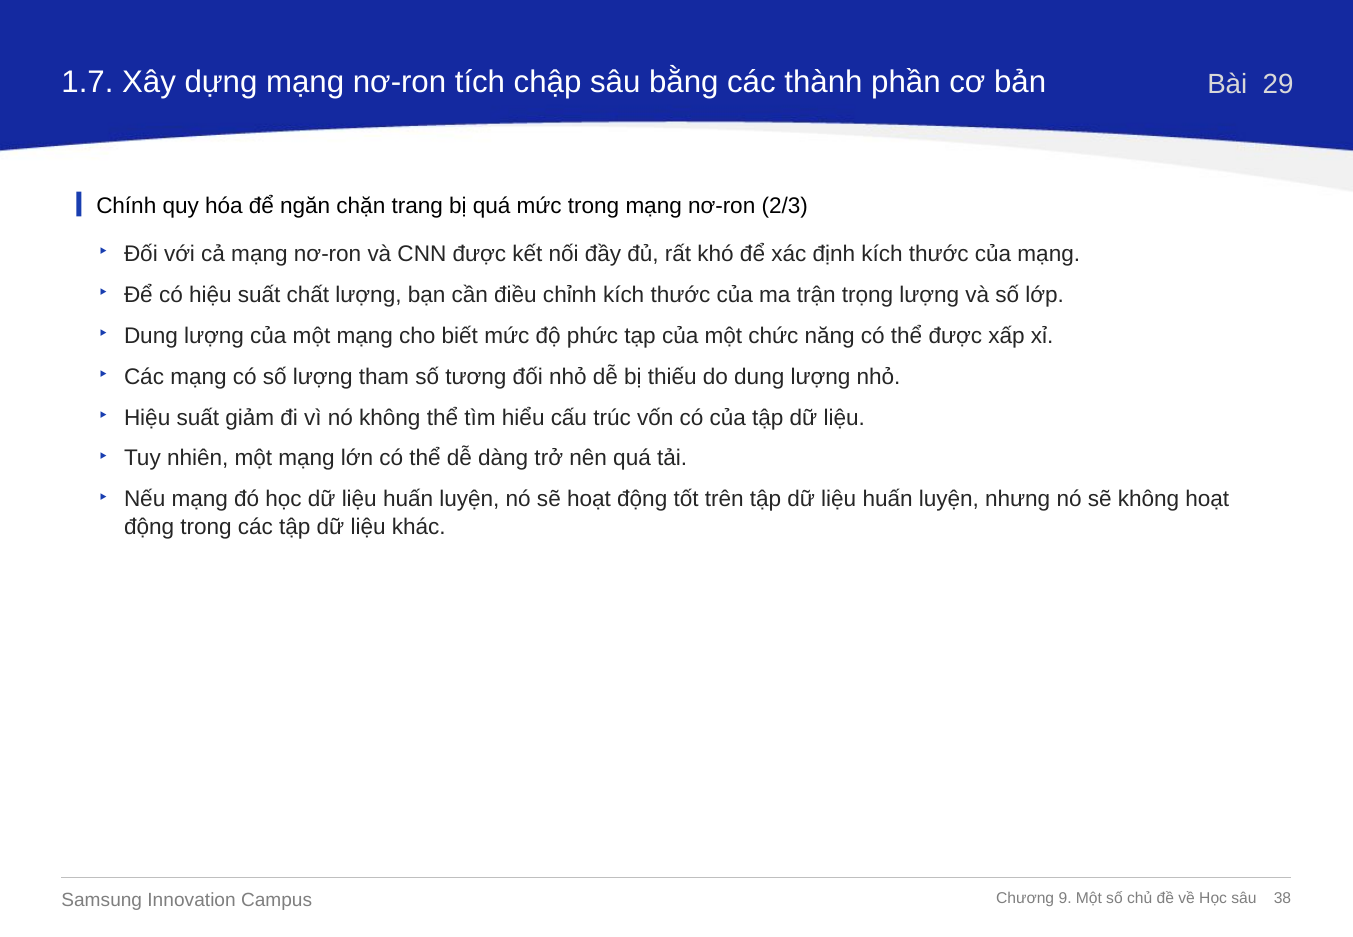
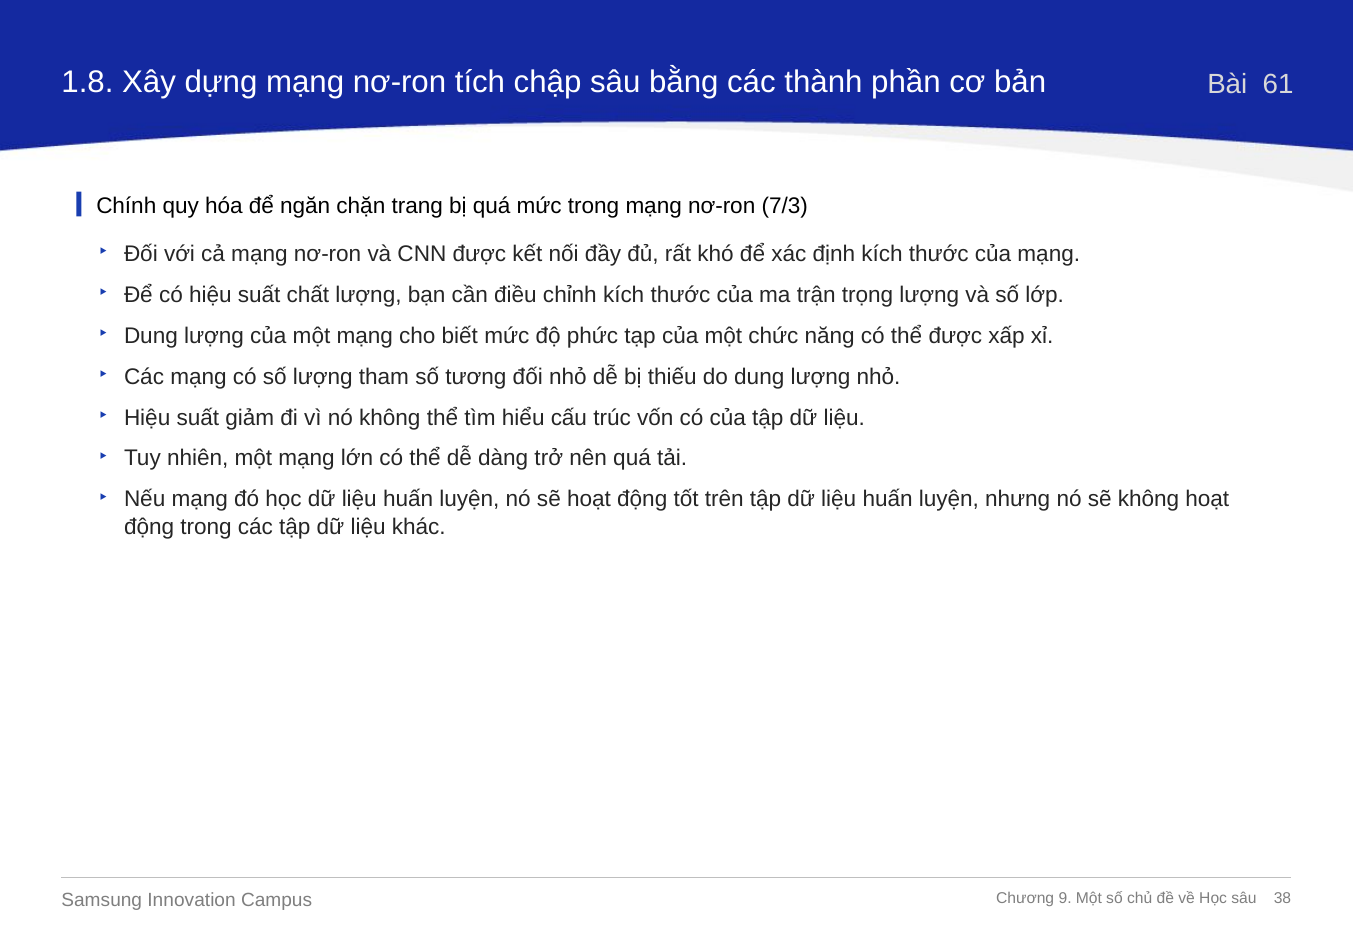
1.7: 1.7 -> 1.8
29: 29 -> 61
2/3: 2/3 -> 7/3
